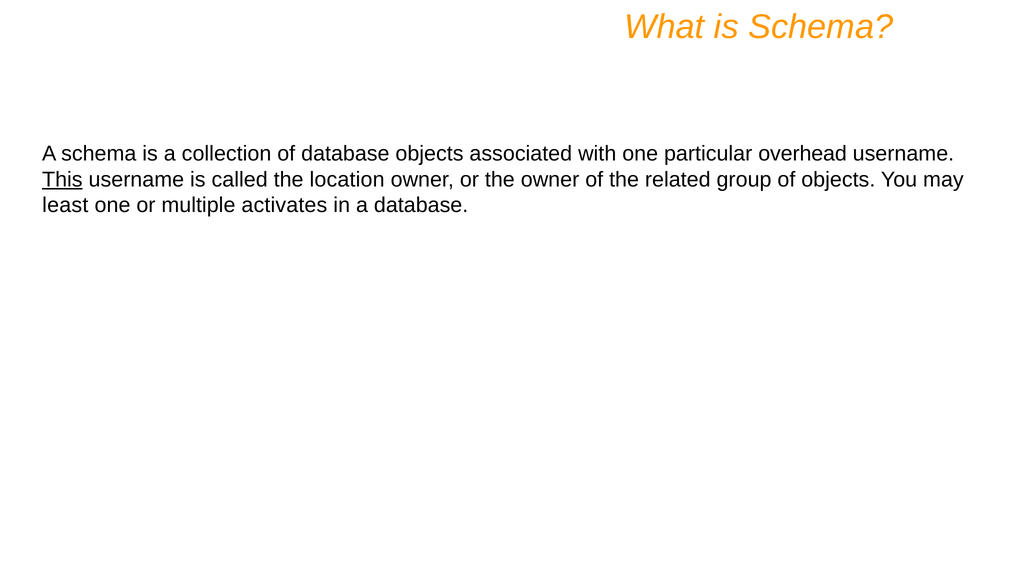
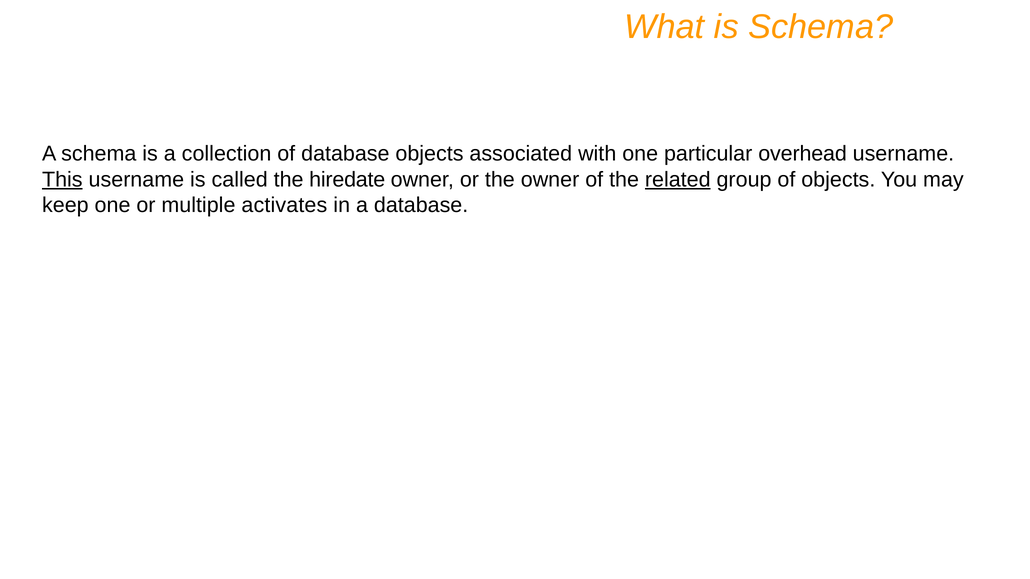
location: location -> hiredate
related underline: none -> present
least: least -> keep
